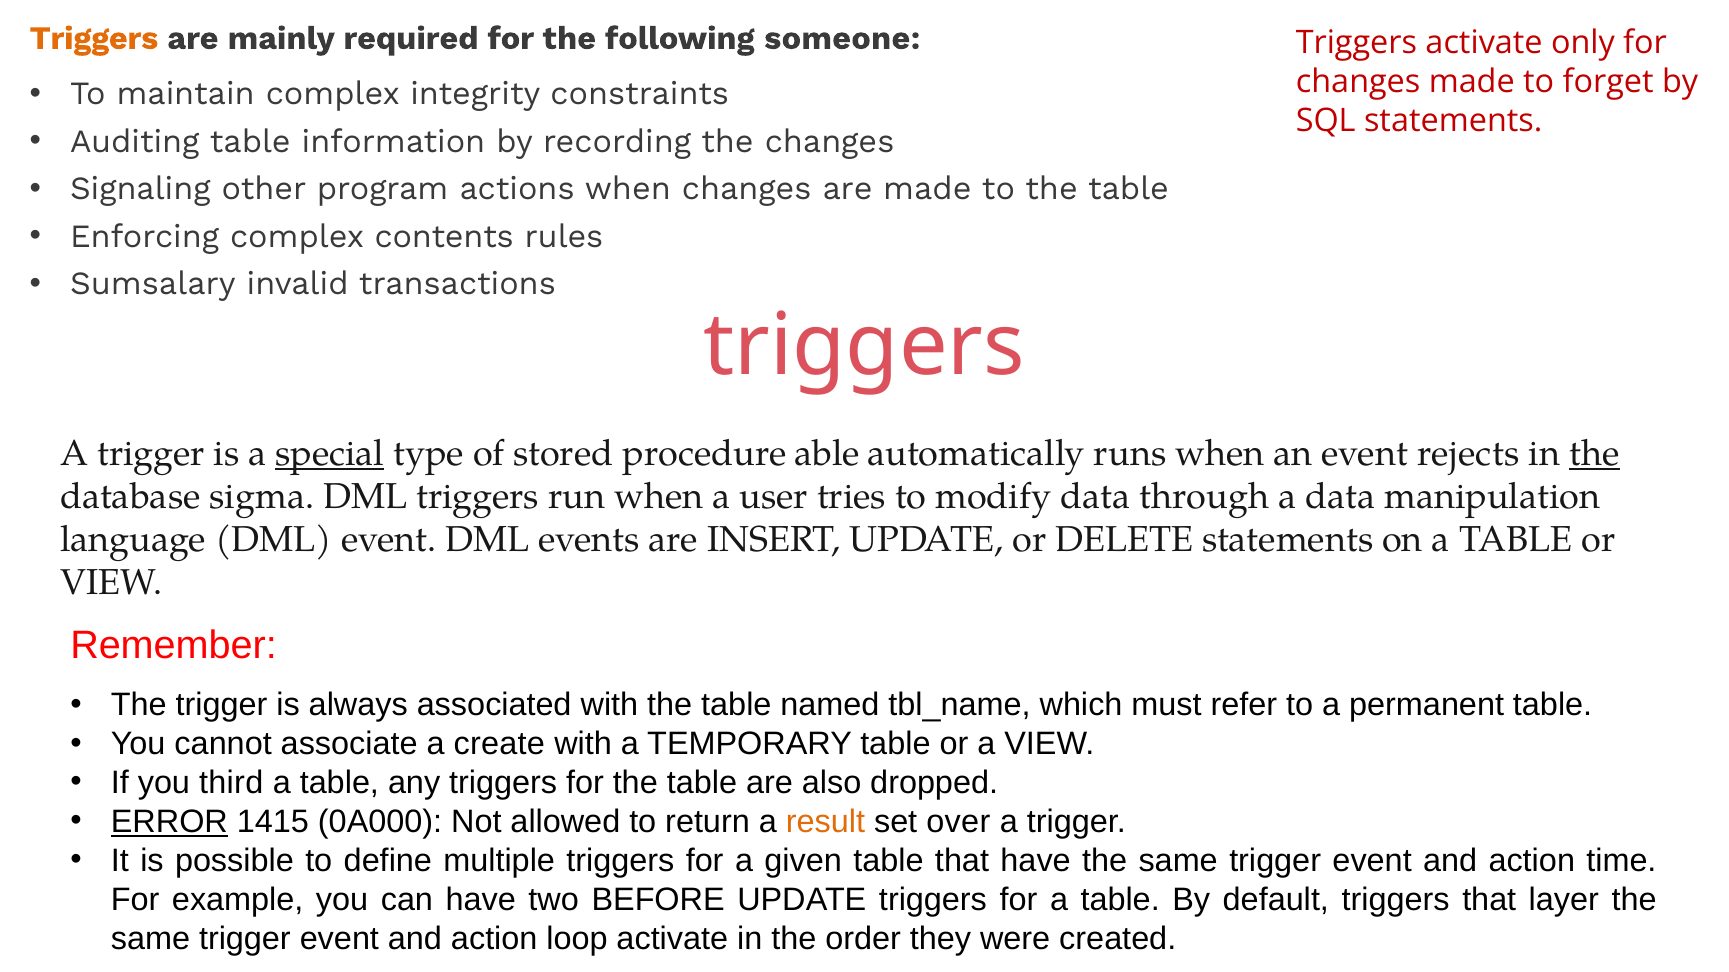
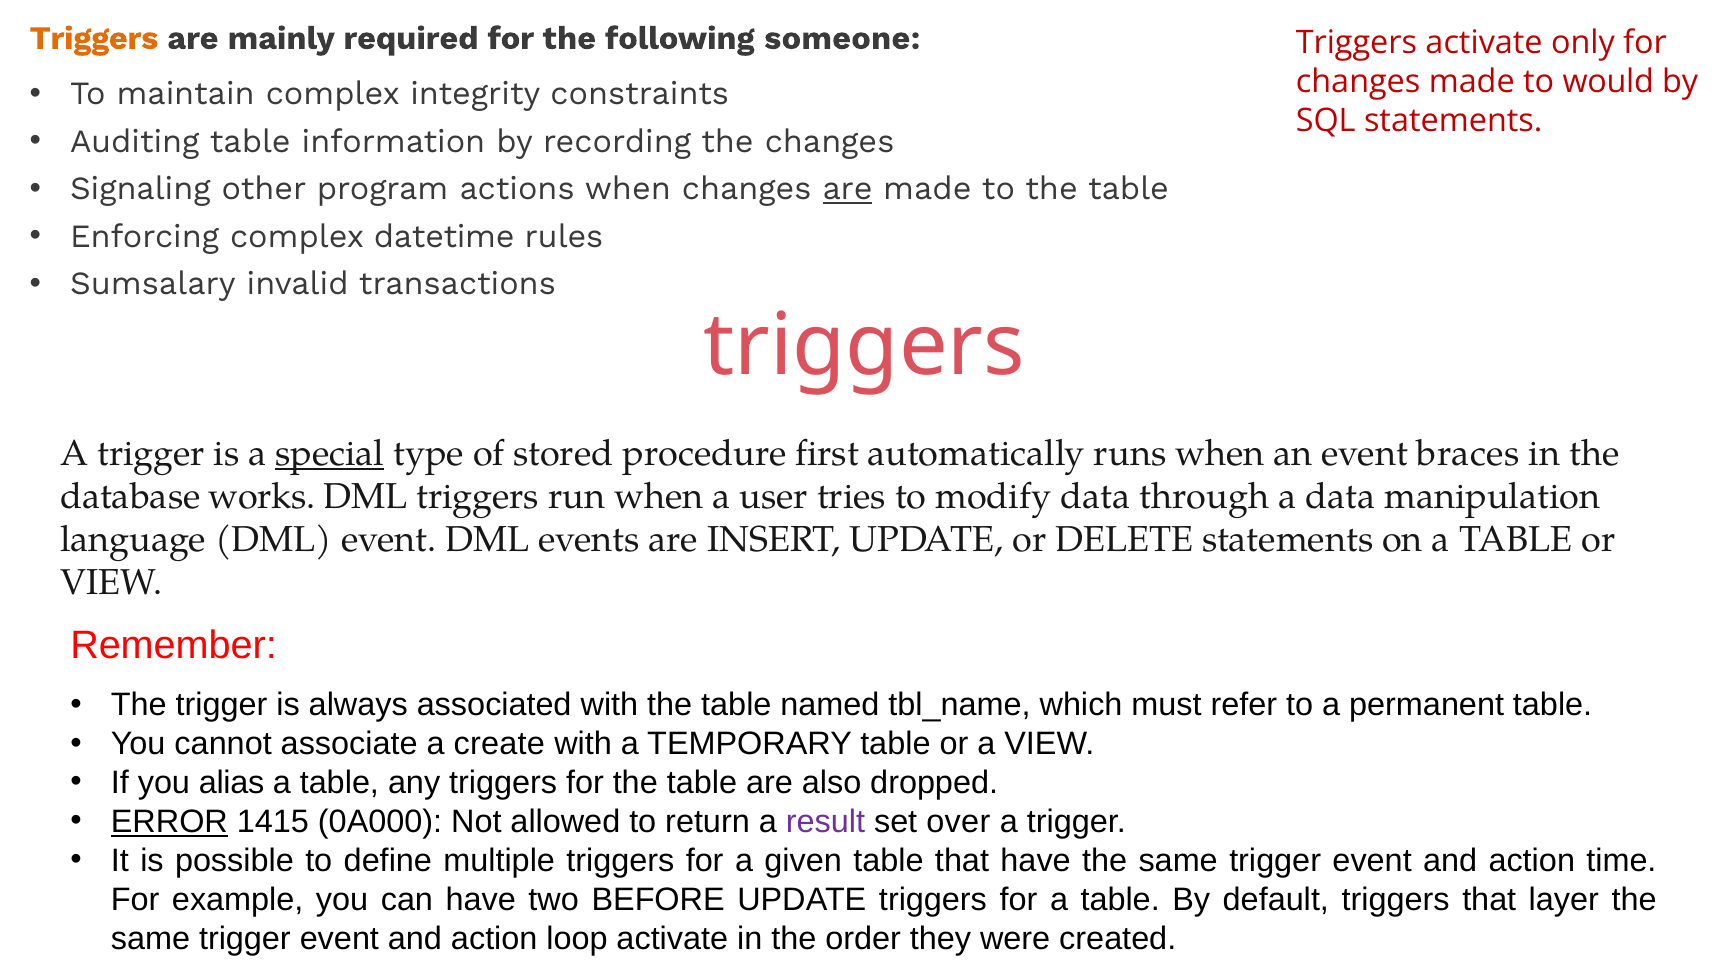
forget: forget -> would
are at (848, 189) underline: none -> present
contents: contents -> datetime
able: able -> first
rejects: rejects -> braces
the at (1594, 454) underline: present -> none
sigma: sigma -> works
third: third -> alias
result colour: orange -> purple
